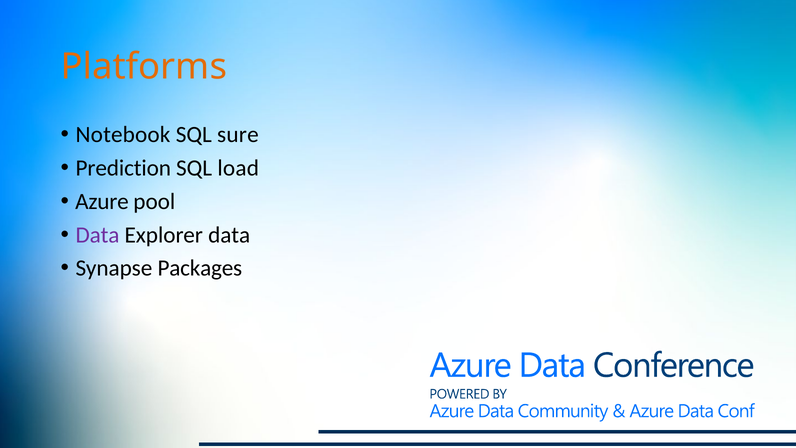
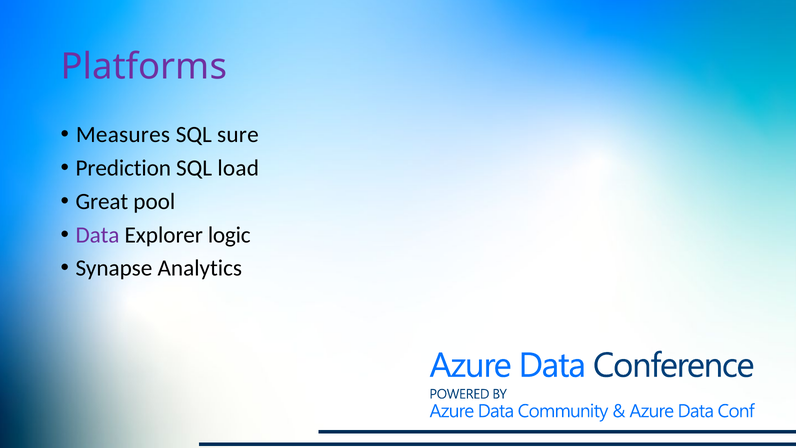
Platforms colour: orange -> purple
Notebook: Notebook -> Measures
Azure: Azure -> Great
Explorer data: data -> logic
Packages: Packages -> Analytics
